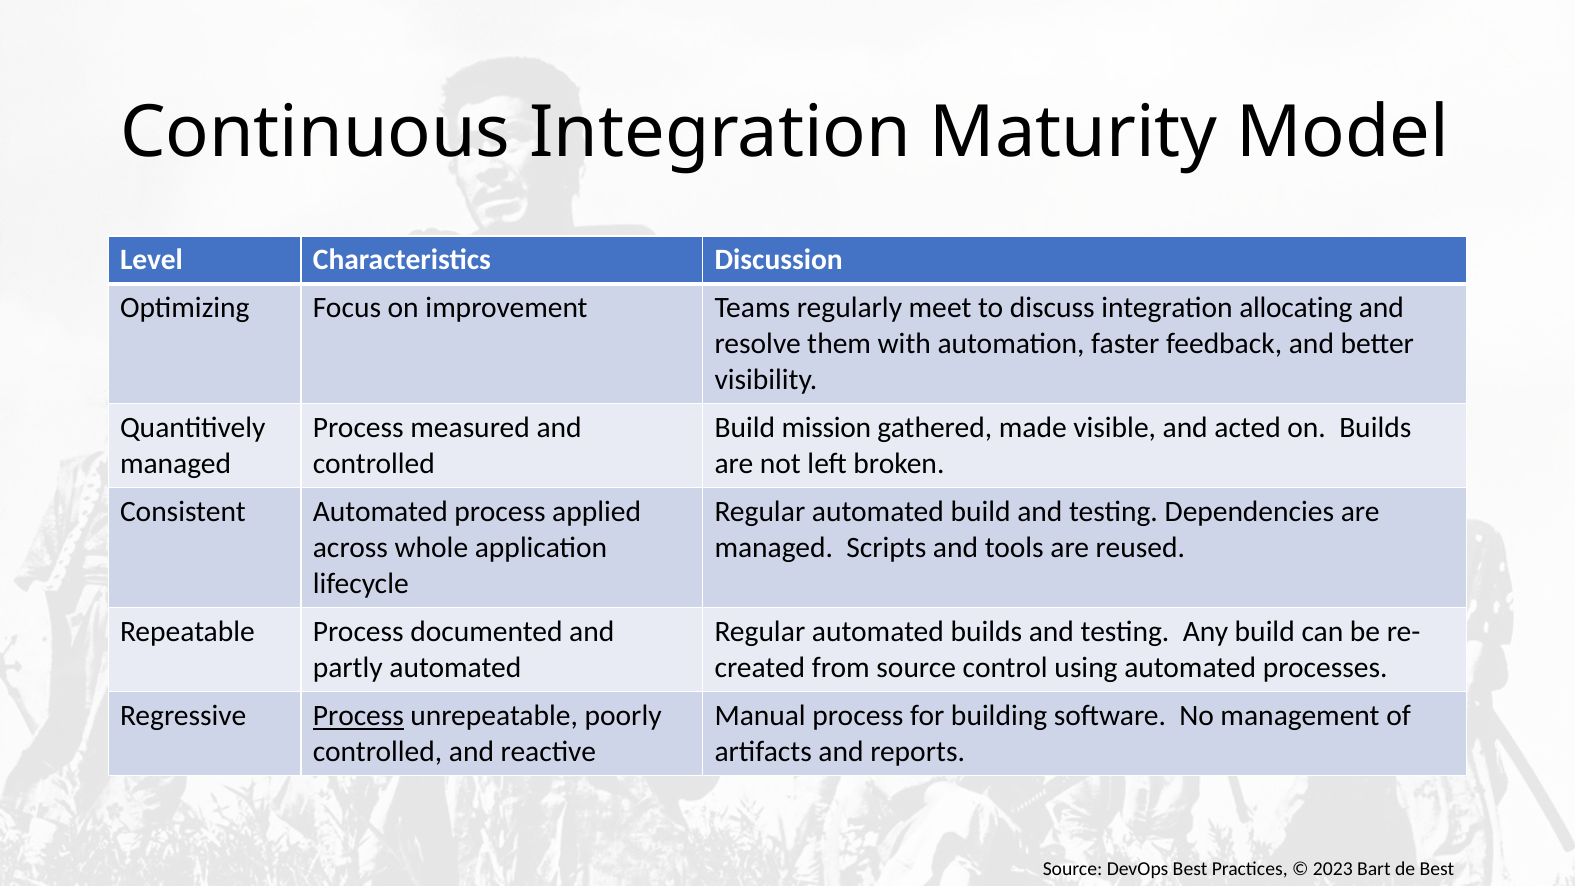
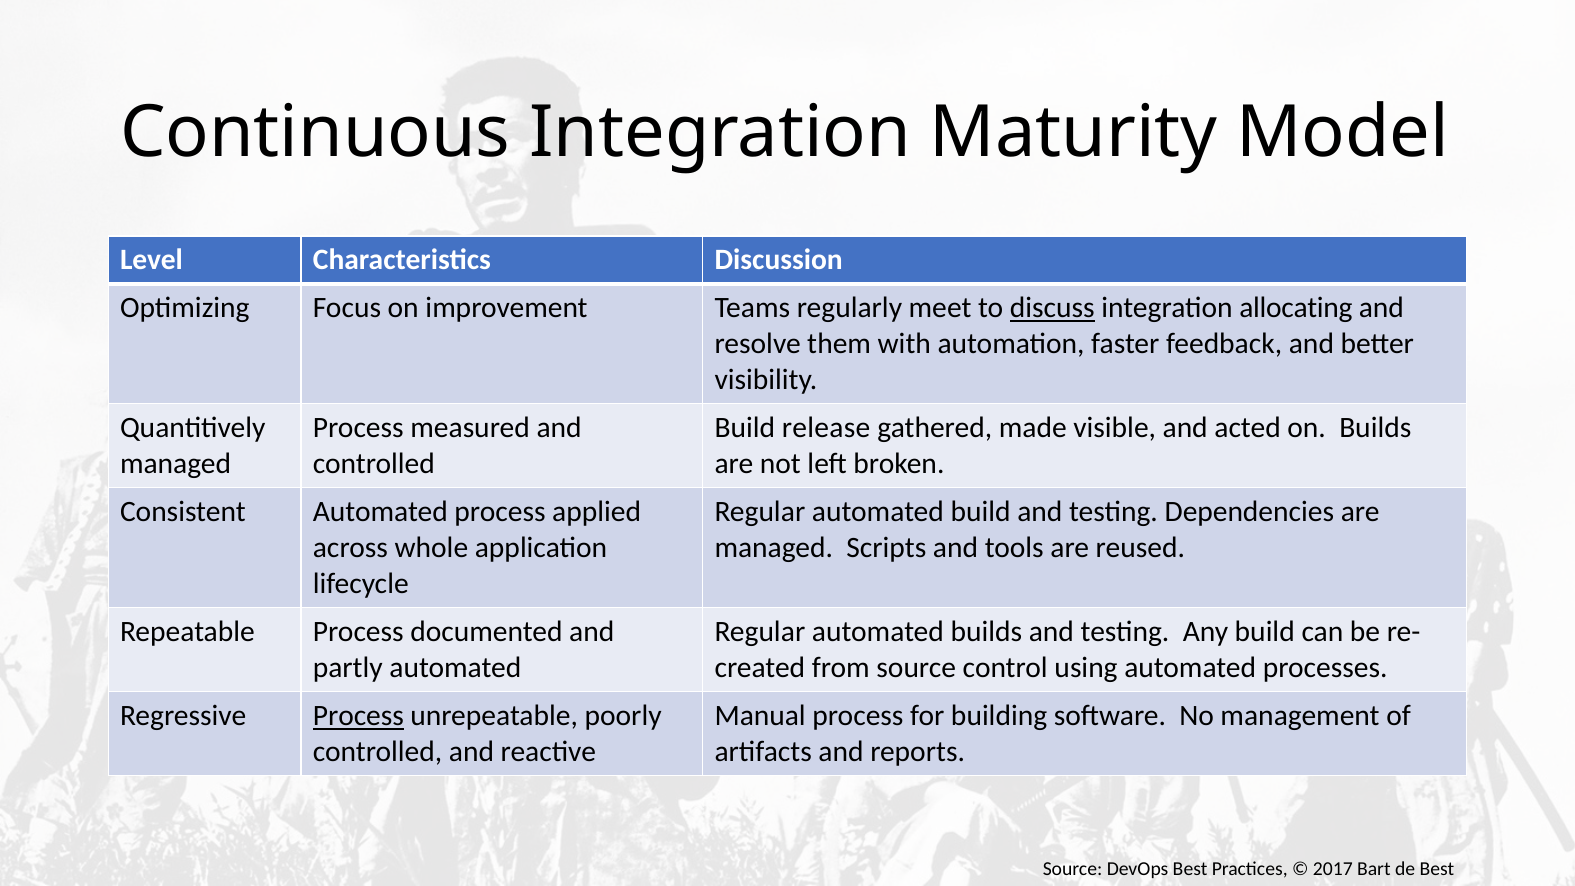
discuss underline: none -> present
mission: mission -> release
2023: 2023 -> 2017
